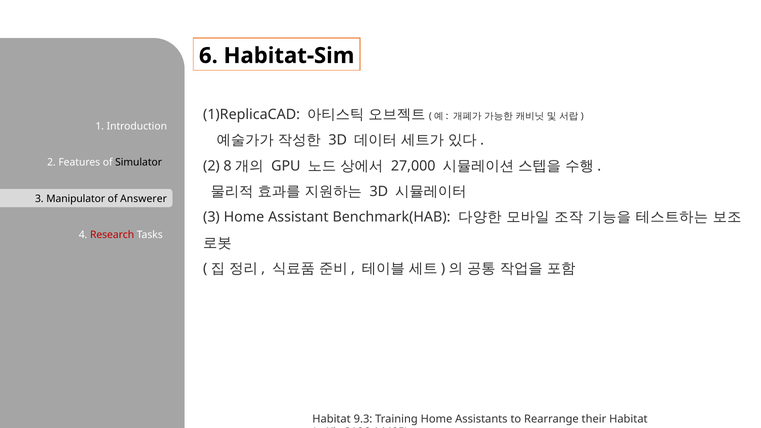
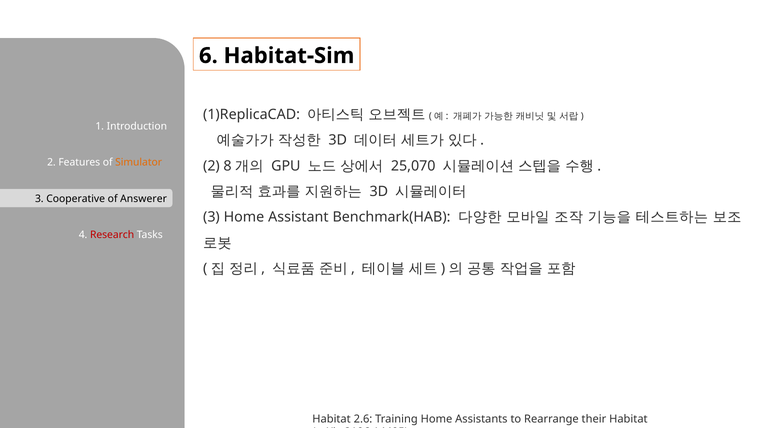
Simulator colour: black -> orange
27,000: 27,000 -> 25,070
Manipulator: Manipulator -> Cooperative
9.3: 9.3 -> 2.6
